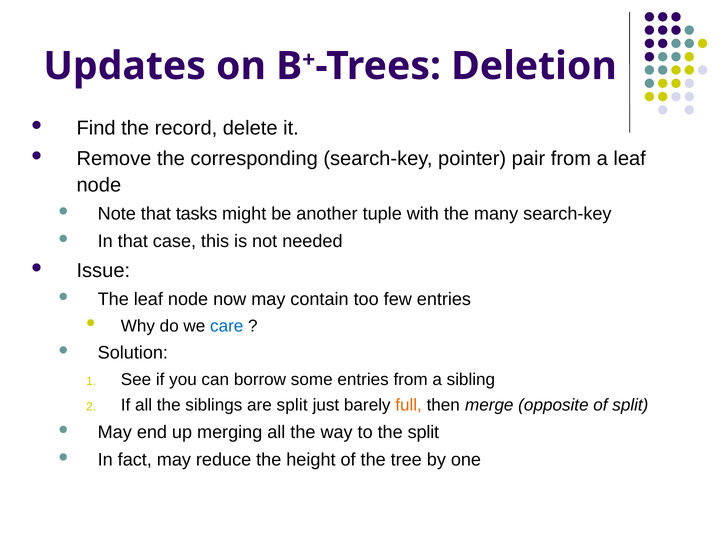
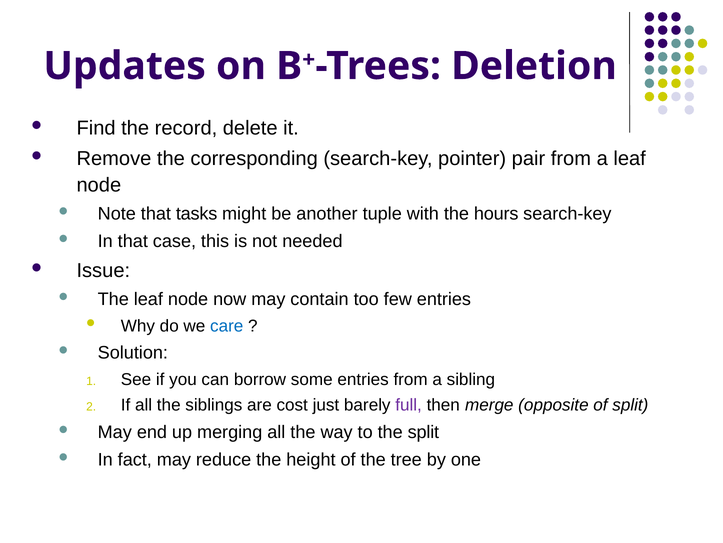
many: many -> hours
are split: split -> cost
full colour: orange -> purple
